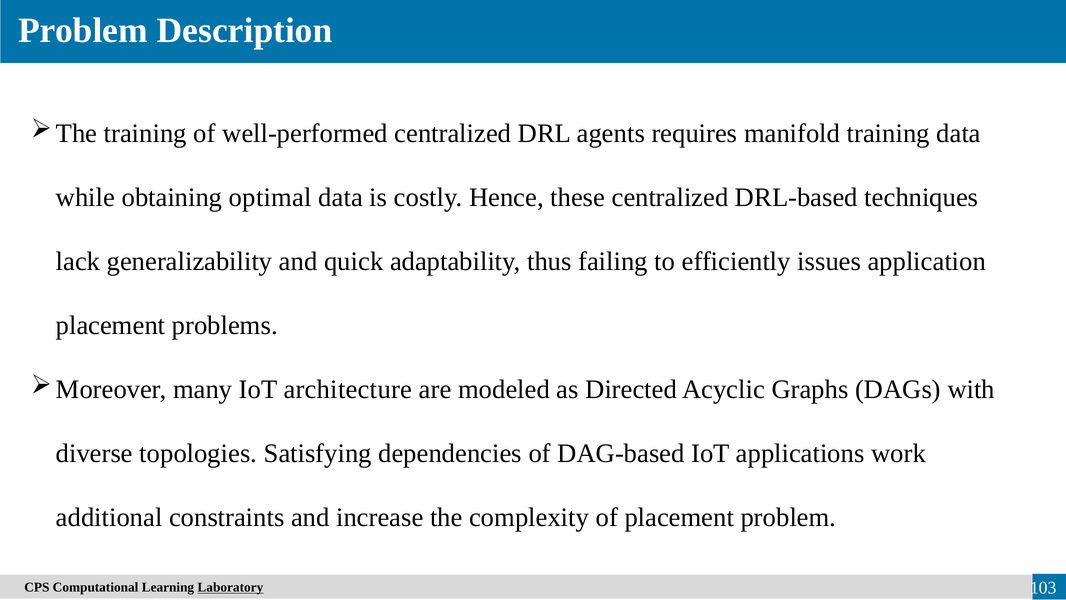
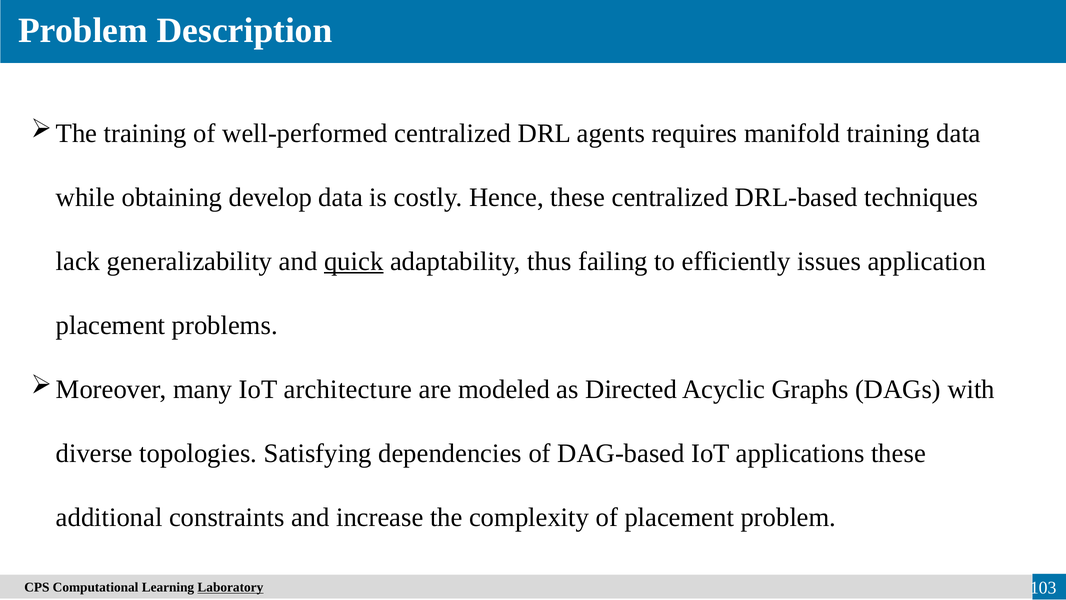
optimal: optimal -> develop
quick underline: none -> present
applications work: work -> these
